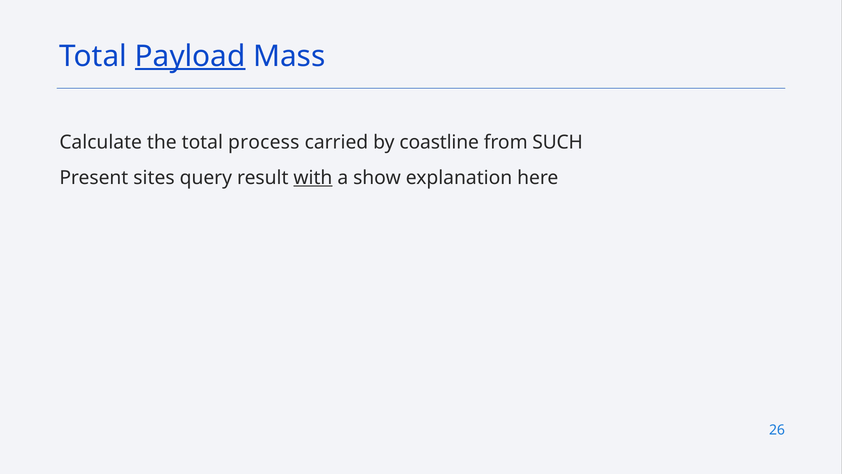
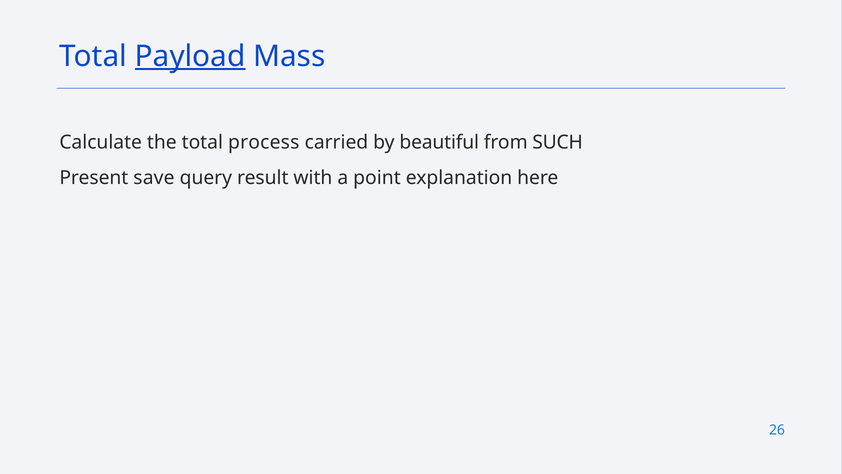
coastline: coastline -> beautiful
sites: sites -> save
with underline: present -> none
show: show -> point
